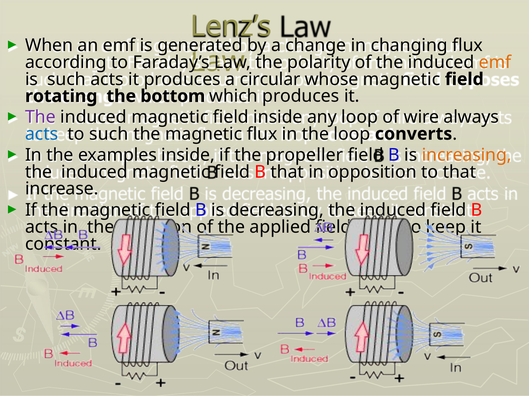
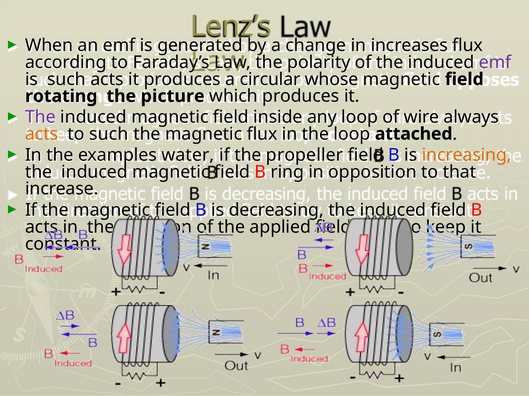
changing: changing -> increases
emf at (495, 62) colour: orange -> purple
bottom: bottom -> picture
acts at (42, 134) colour: blue -> orange
converts: converts -> attached
examples inside: inside -> water
B that: that -> ring
